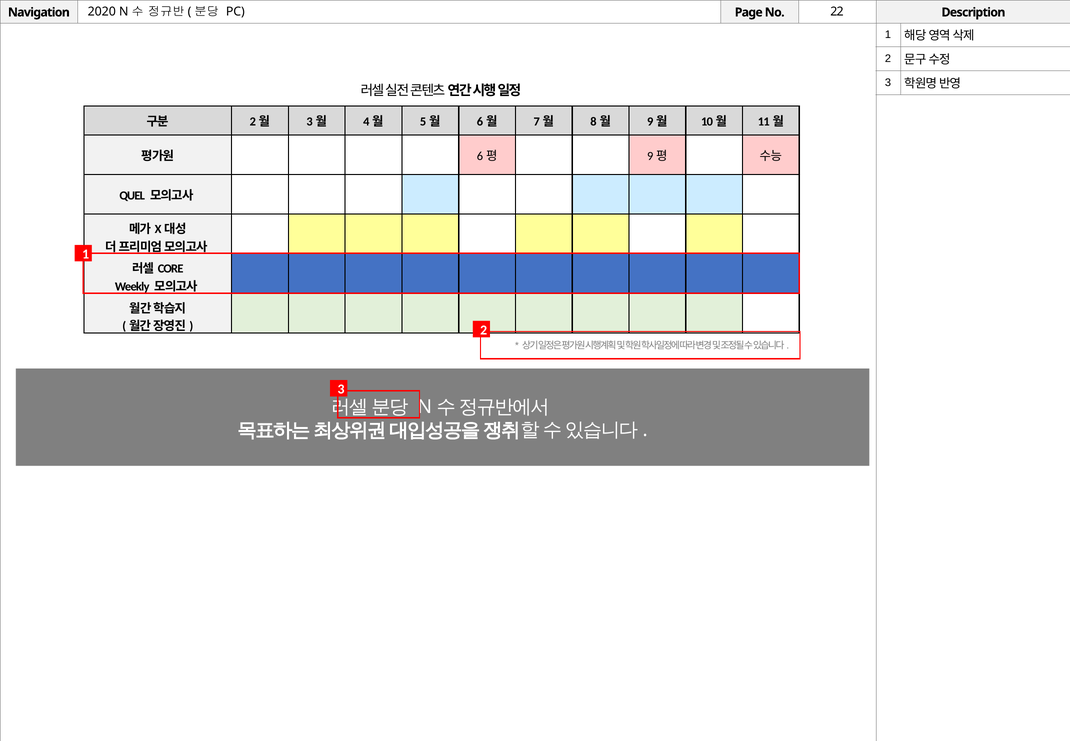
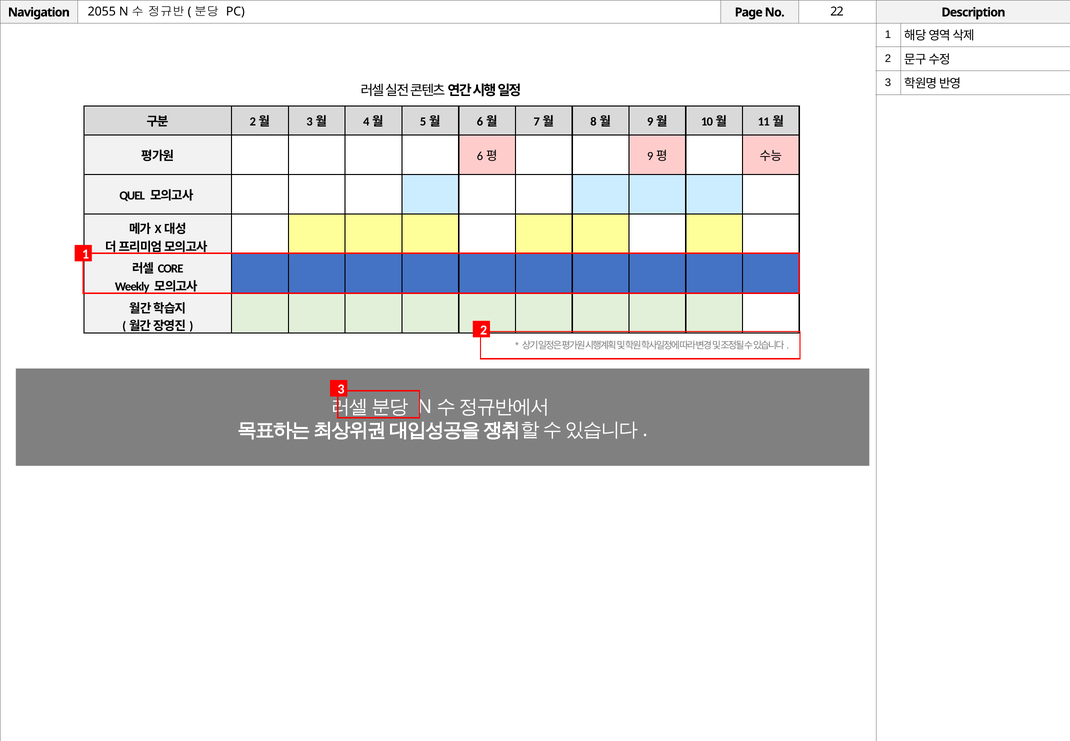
2020: 2020 -> 2055
